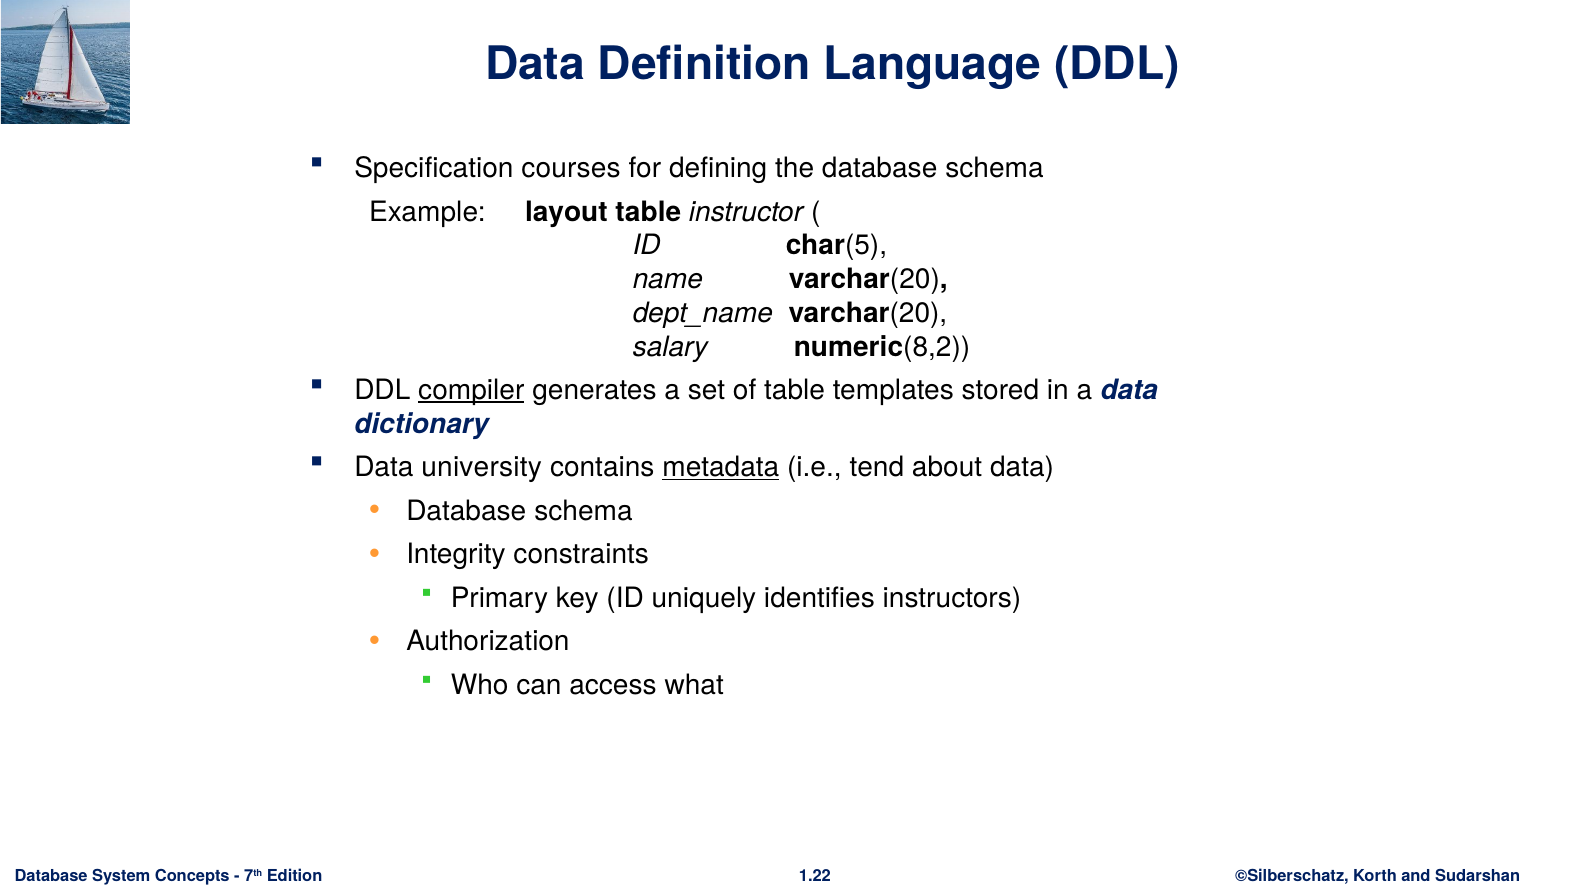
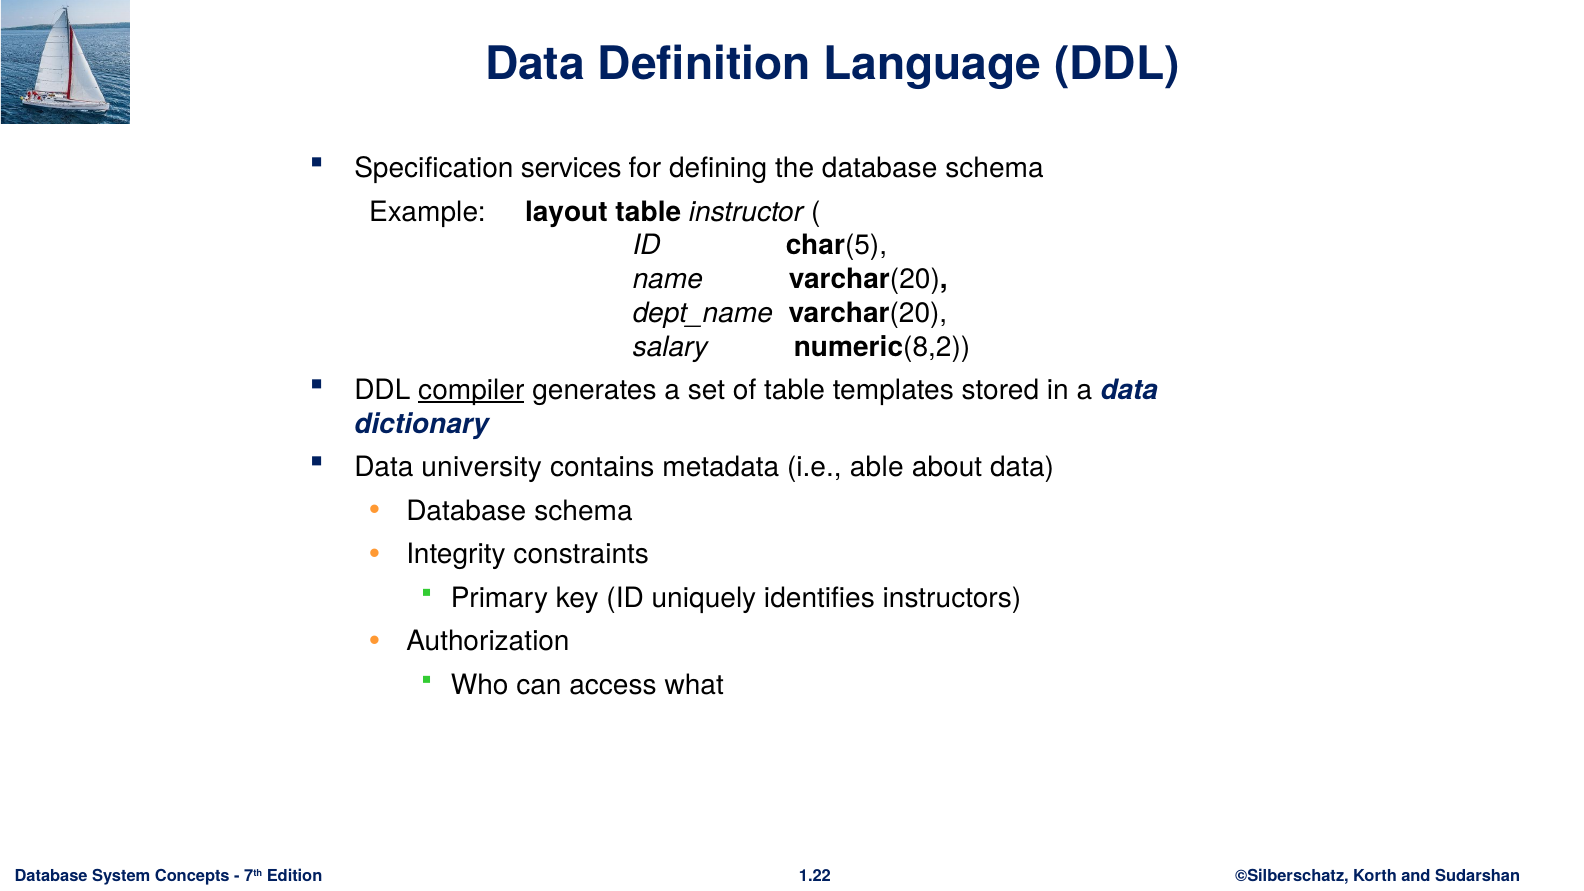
courses: courses -> services
metadata underline: present -> none
tend: tend -> able
